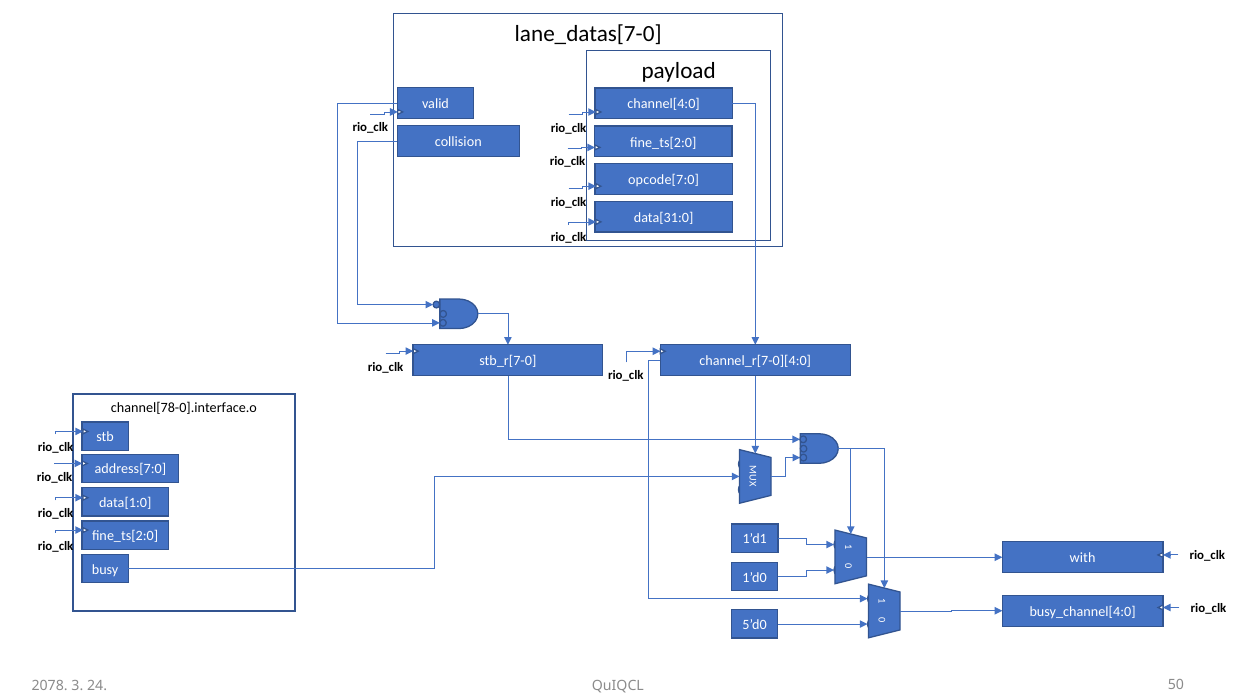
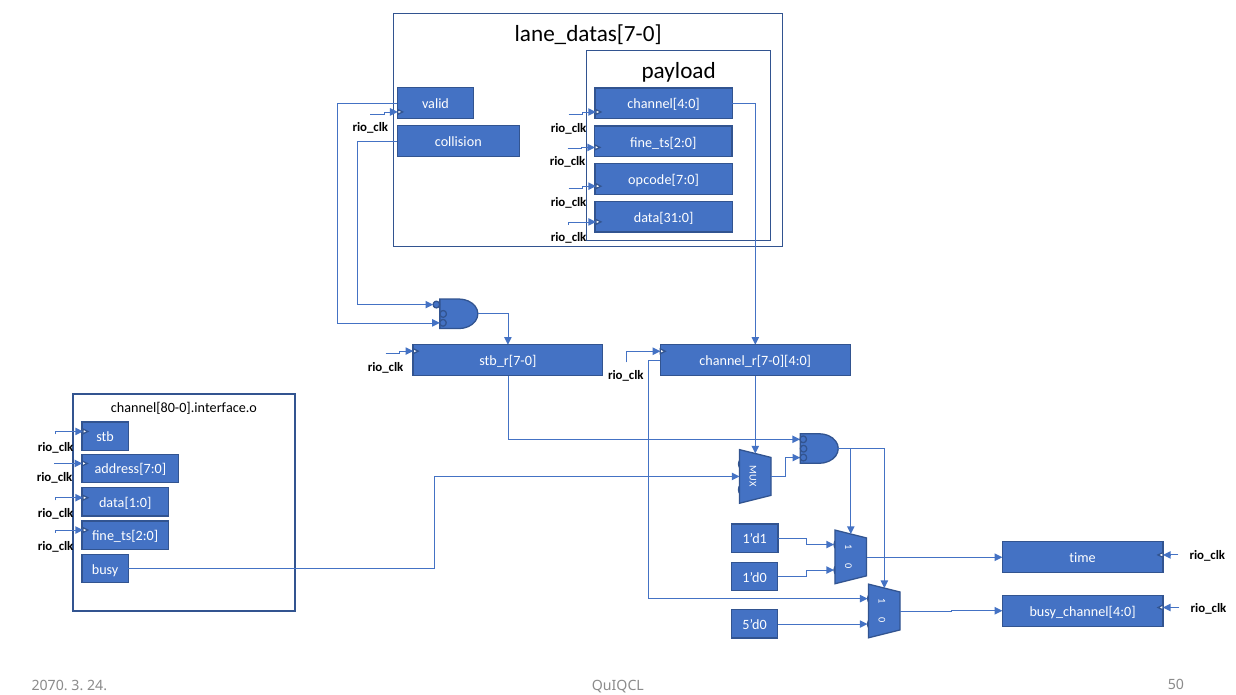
channel[78-0].interface.o: channel[78-0].interface.o -> channel[80-0].interface.o
with: with -> time
2078: 2078 -> 2070
